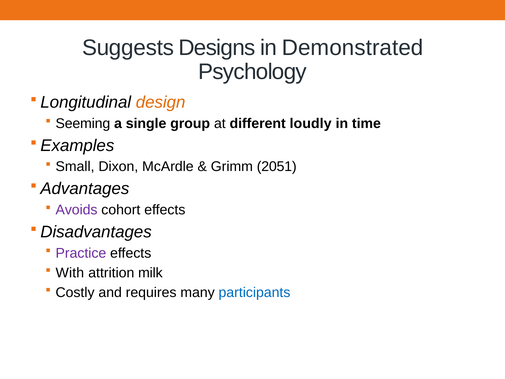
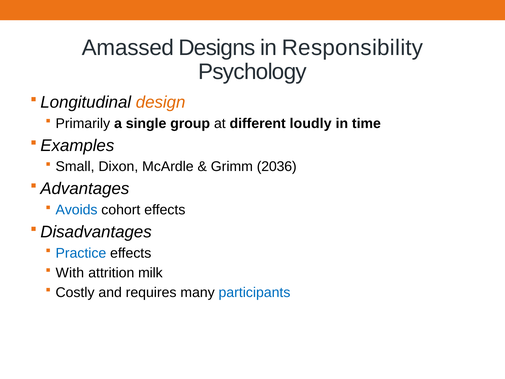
Suggests: Suggests -> Amassed
Demonstrated: Demonstrated -> Responsibility
Seeming: Seeming -> Primarily
2051: 2051 -> 2036
Avoids colour: purple -> blue
Practice colour: purple -> blue
